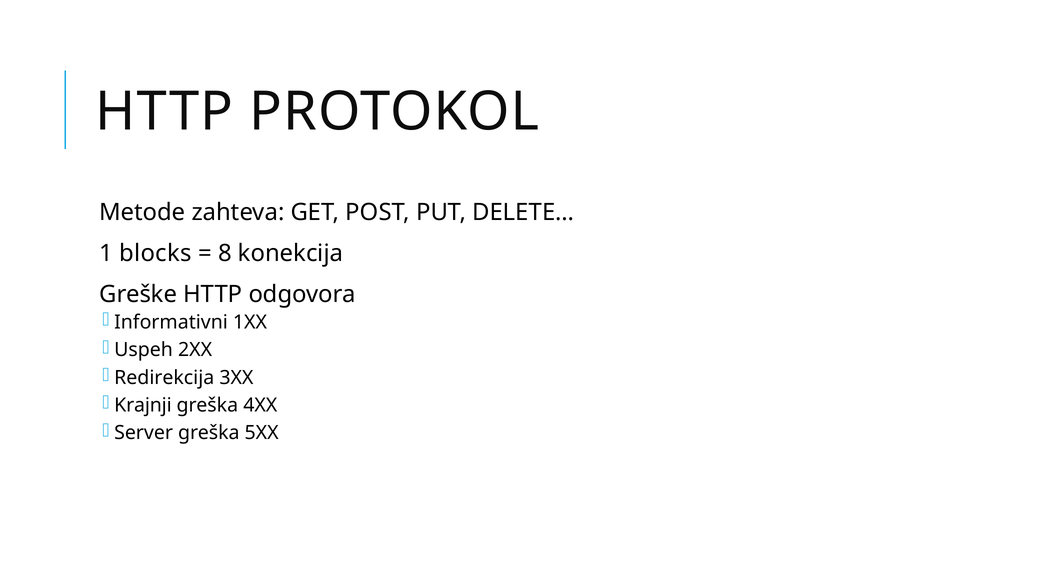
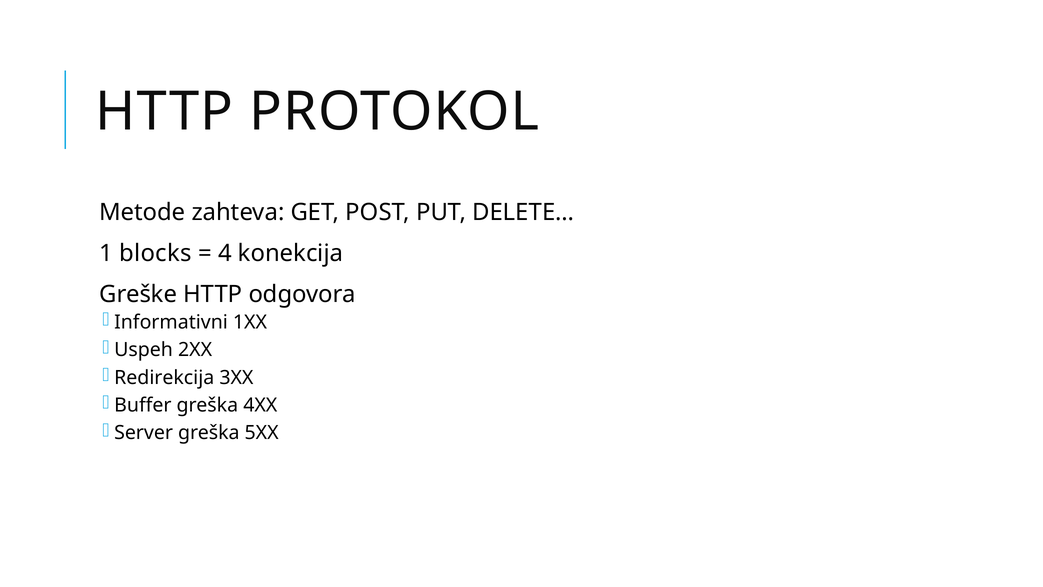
8: 8 -> 4
Krajnji: Krajnji -> Buffer
